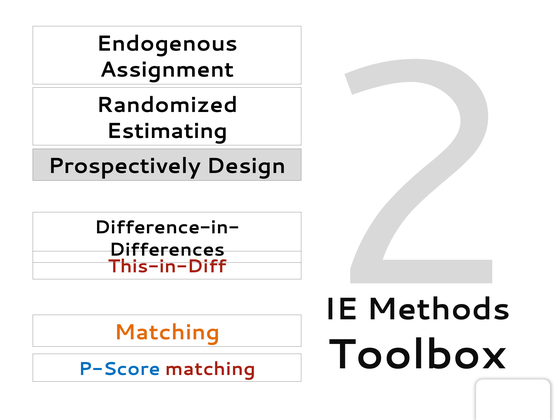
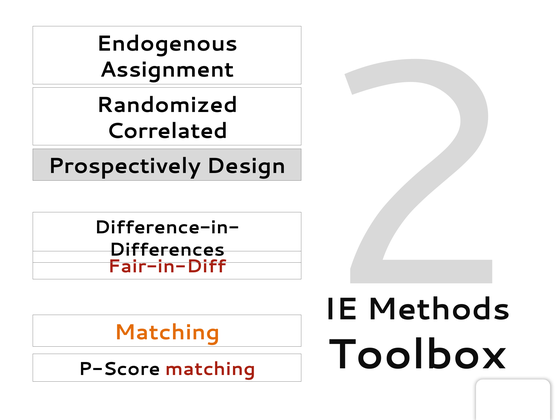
Estimating: Estimating -> Correlated
This-in-Diff: This-in-Diff -> Fair-in-Diff
P-Score colour: blue -> black
